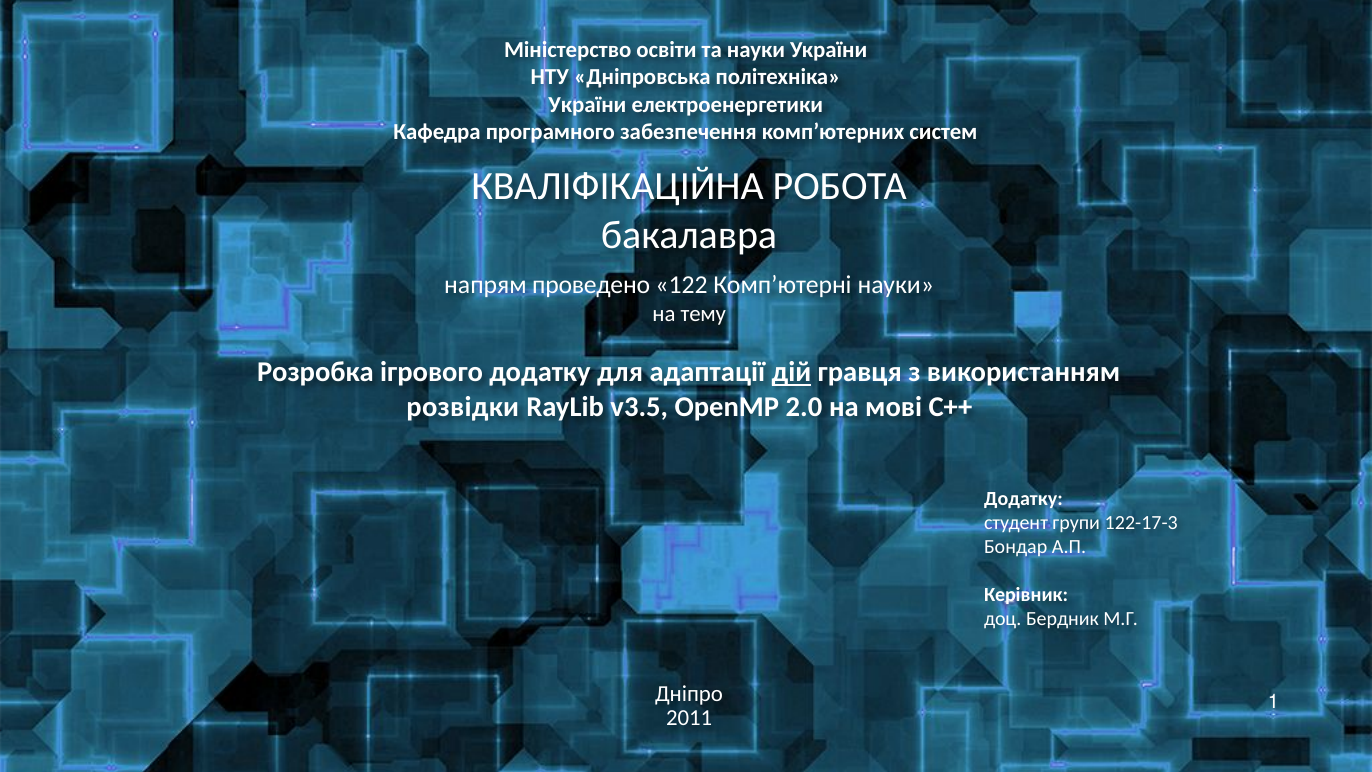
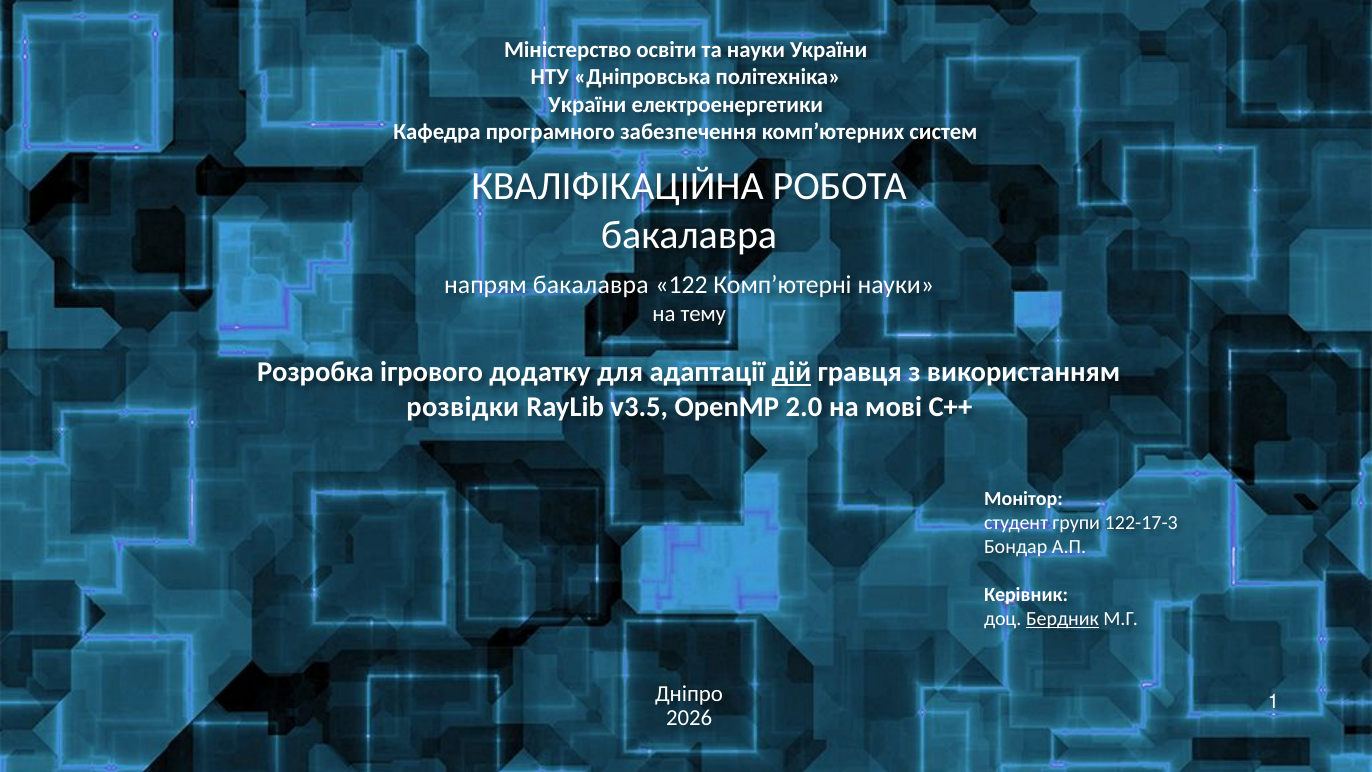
напрям проведено: проведено -> бакалавра
Додатку at (1023, 498): Додатку -> Монітор
Бердник underline: none -> present
2011: 2011 -> 2026
